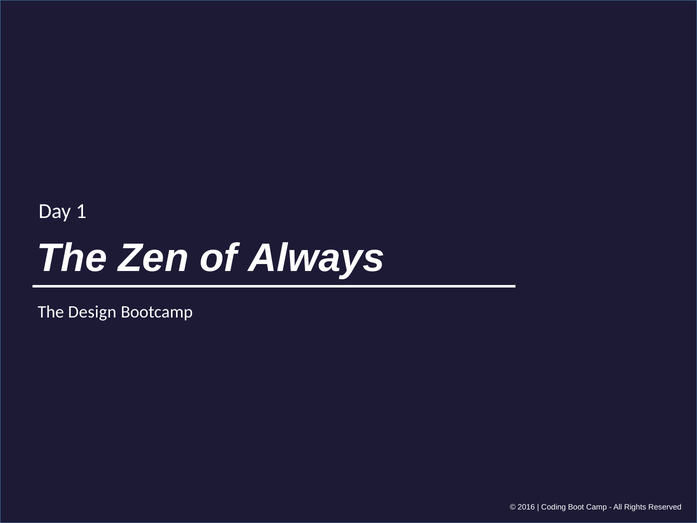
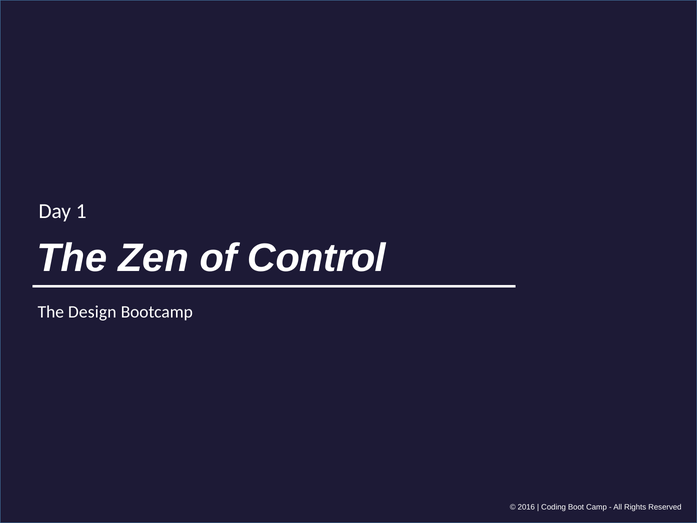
Always: Always -> Control
